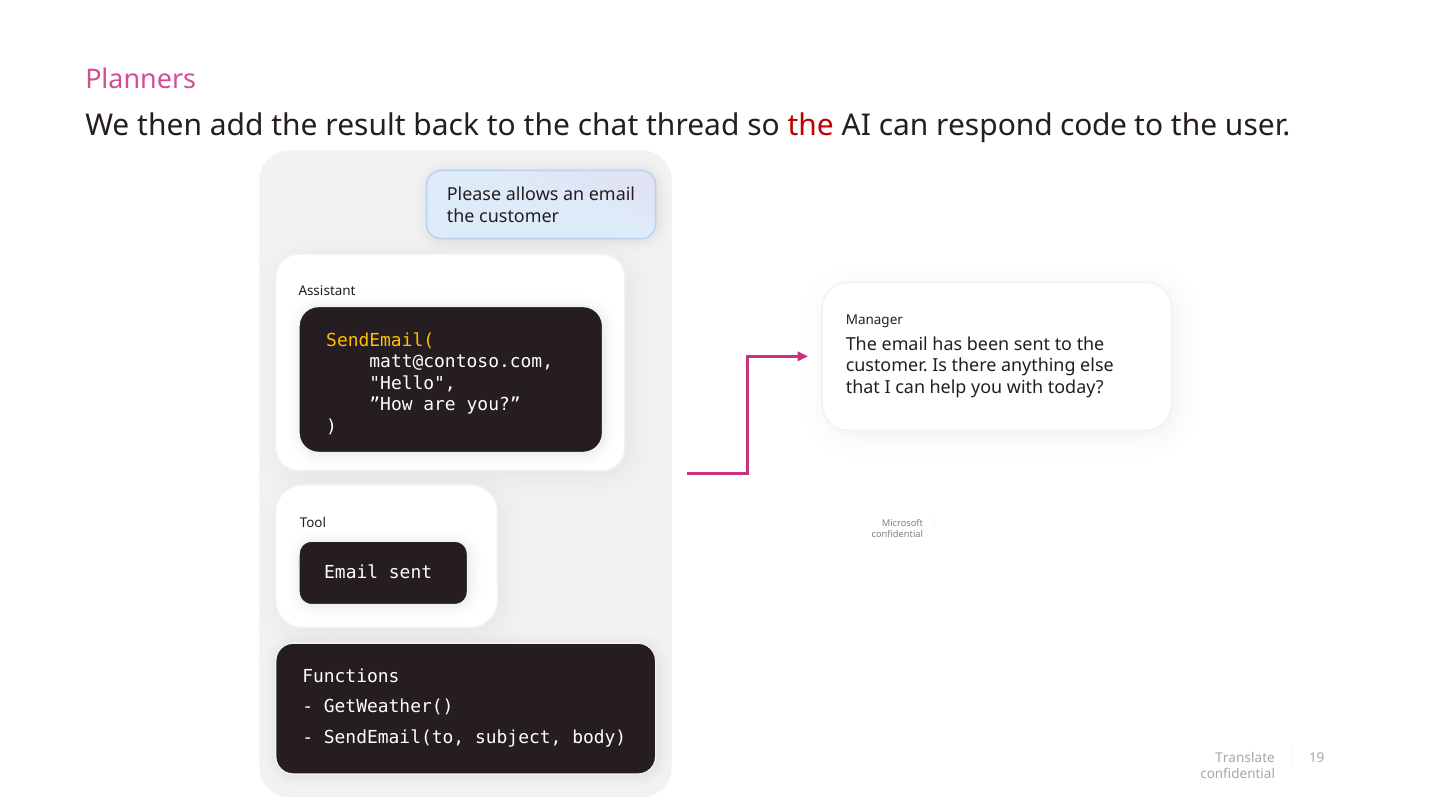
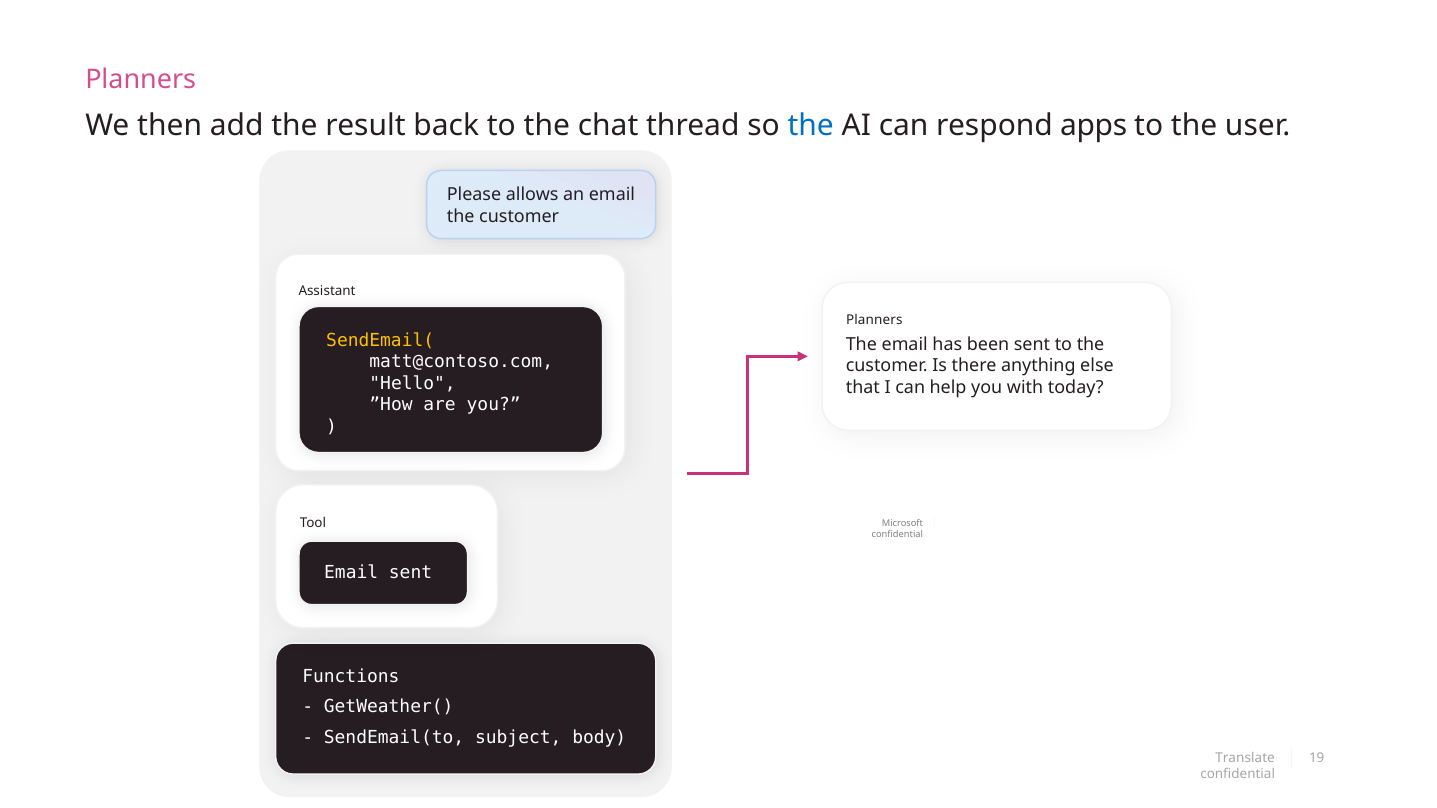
the at (811, 126) colour: red -> blue
code: code -> apps
Manager at (874, 321): Manager -> Planners
